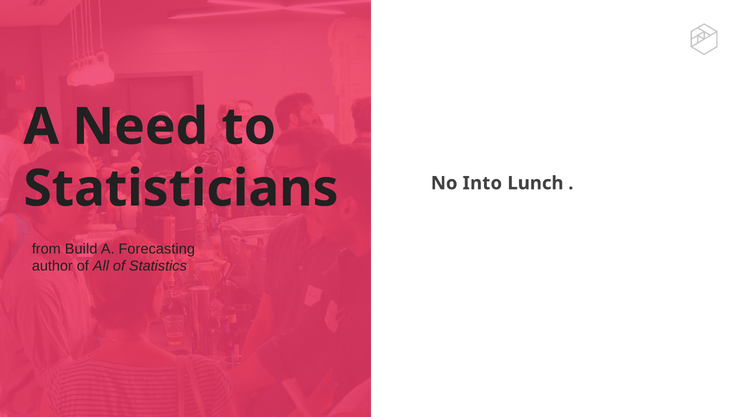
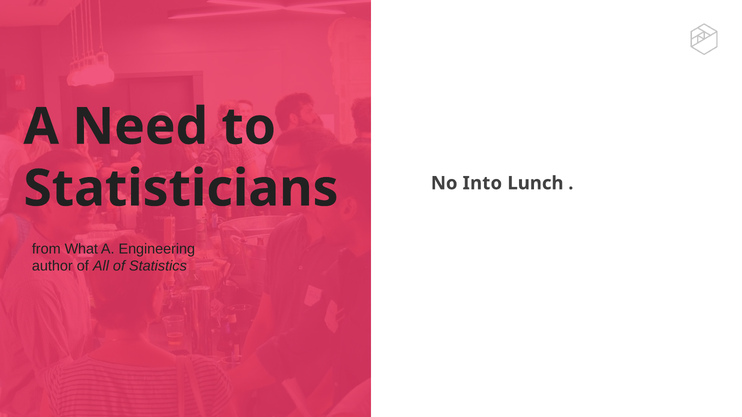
Build: Build -> What
Forecasting: Forecasting -> Engineering
